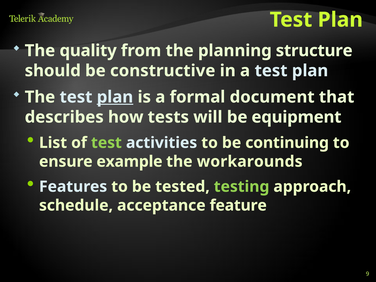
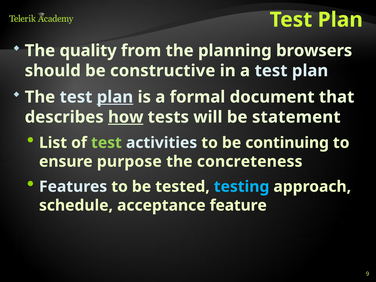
structure: structure -> browsers
how underline: none -> present
equipment: equipment -> statement
example: example -> purpose
workarounds: workarounds -> concreteness
testing colour: light green -> light blue
